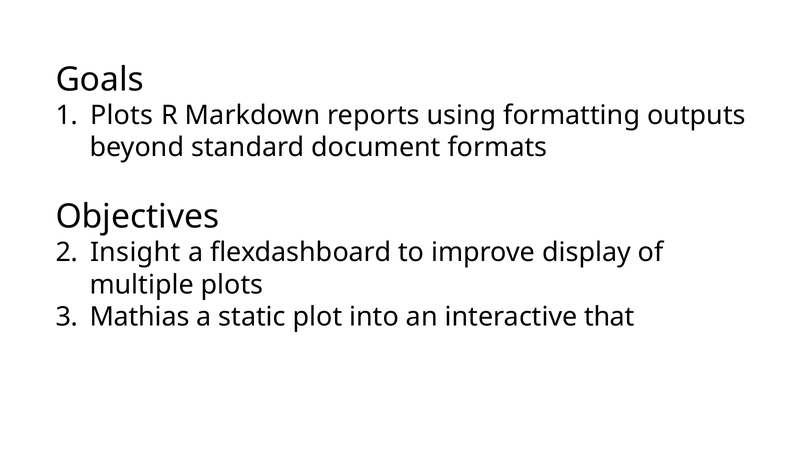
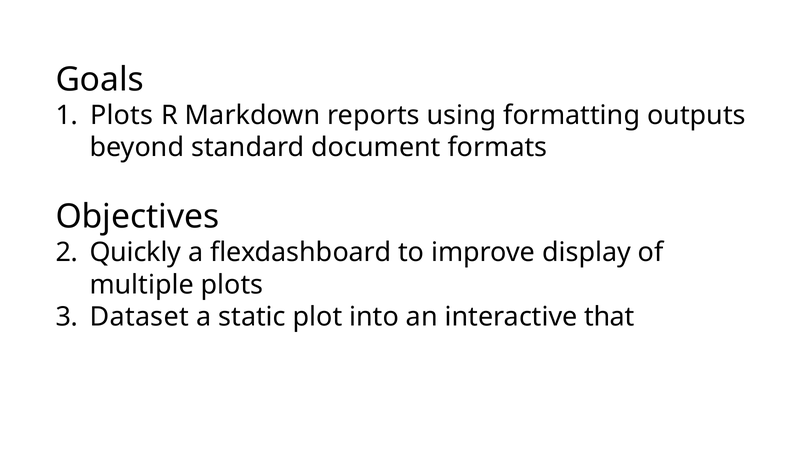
Insight: Insight -> Quickly
Mathias: Mathias -> Dataset
